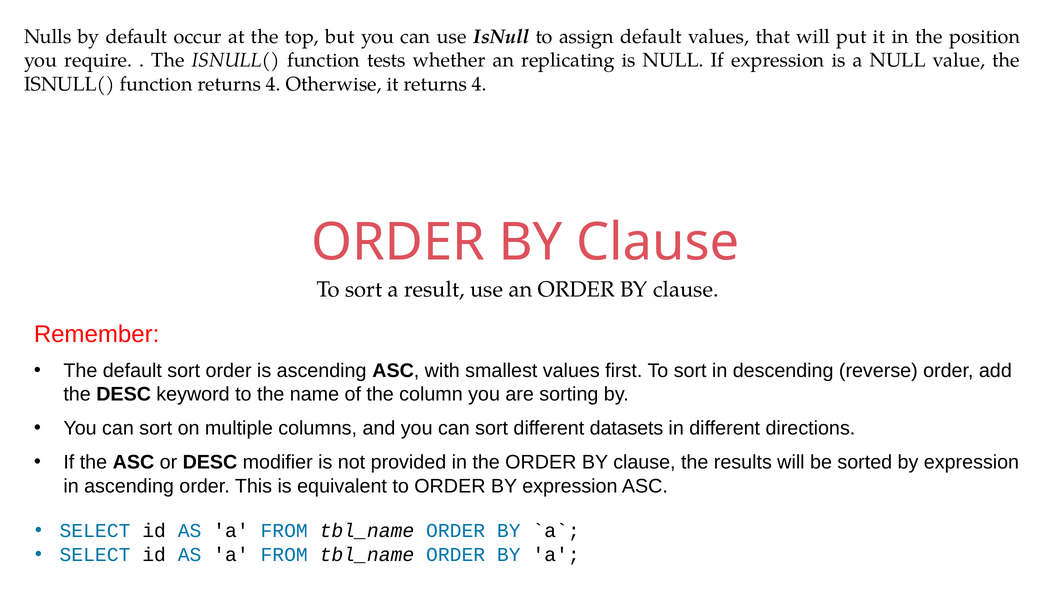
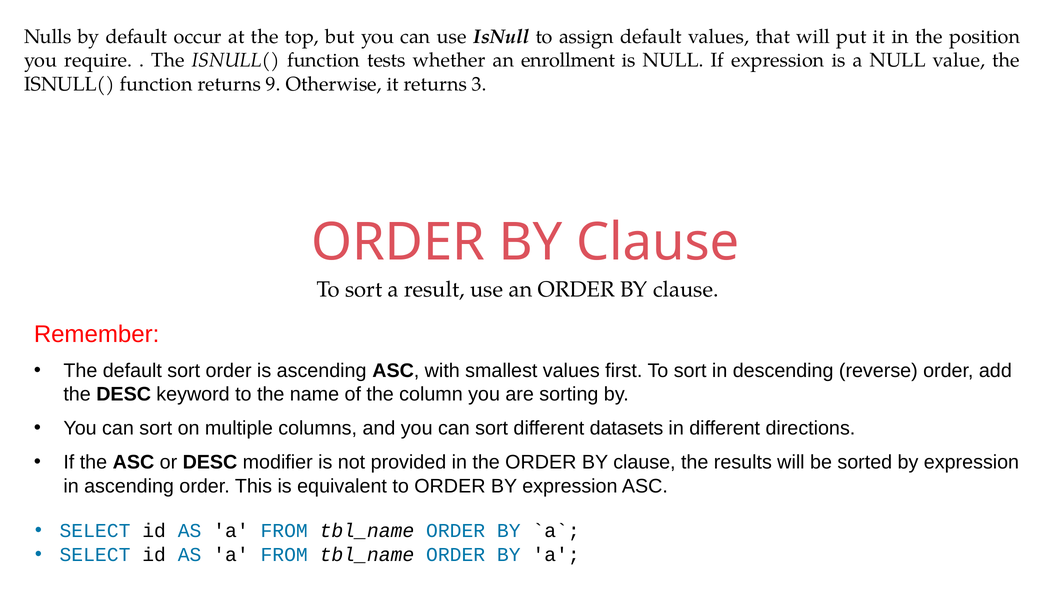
replicating: replicating -> enrollment
function returns 4: 4 -> 9
it returns 4: 4 -> 3
